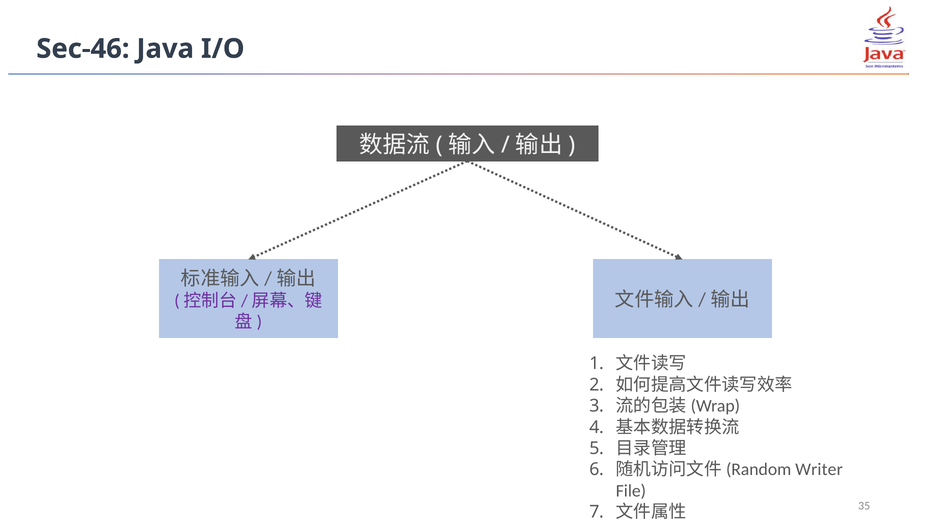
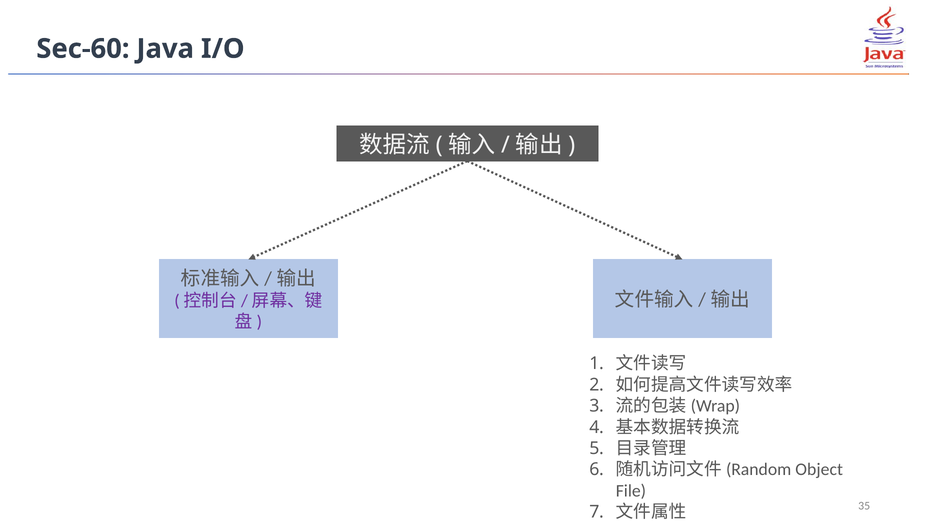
Sec-46: Sec-46 -> Sec-60
Writer: Writer -> Object
